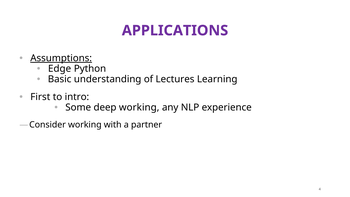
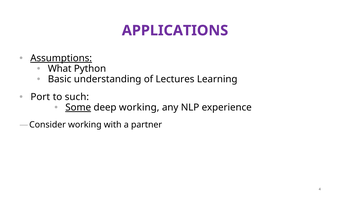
Edge: Edge -> What
First: First -> Port
intro: intro -> such
Some underline: none -> present
